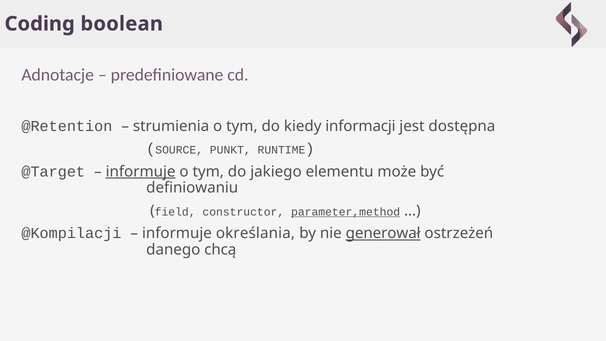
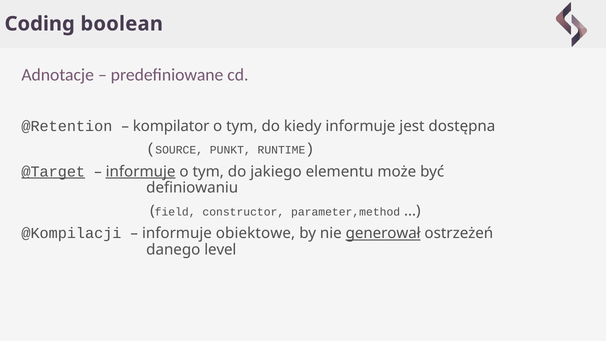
strumienia: strumienia -> kompilator
kiedy informacji: informacji -> informuje
@Target underline: none -> present
parameter,method underline: present -> none
określania: określania -> obiektowe
chcą: chcą -> level
